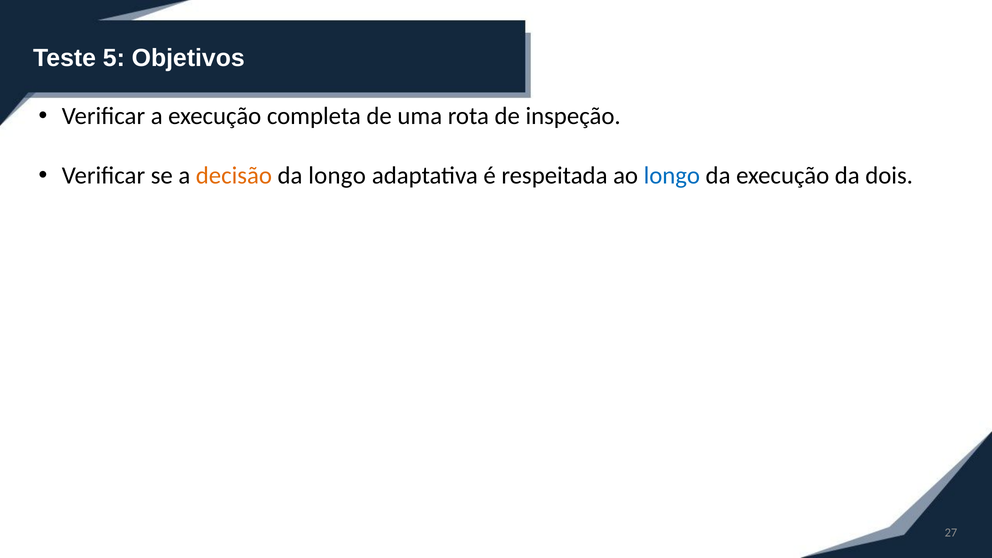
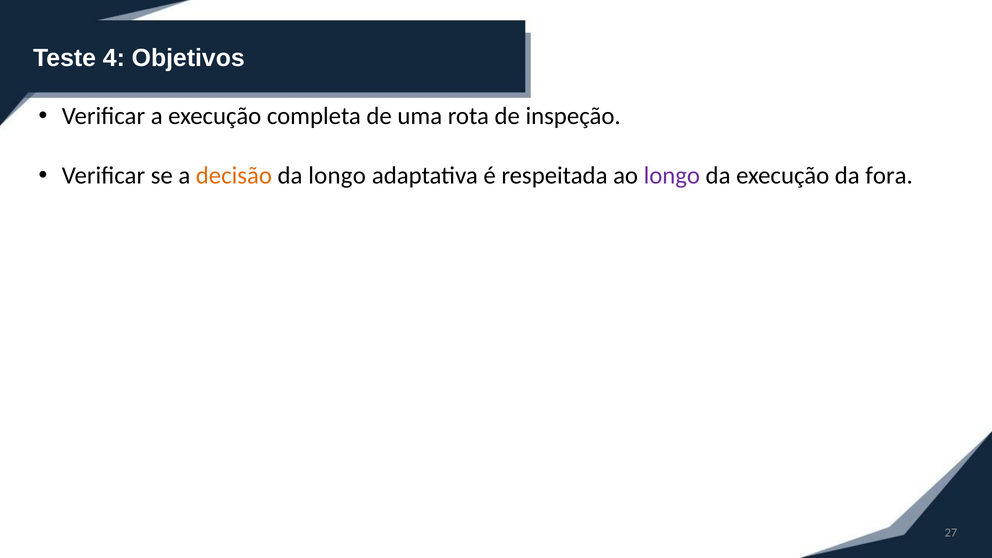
5: 5 -> 4
longo at (672, 176) colour: blue -> purple
dois: dois -> fora
